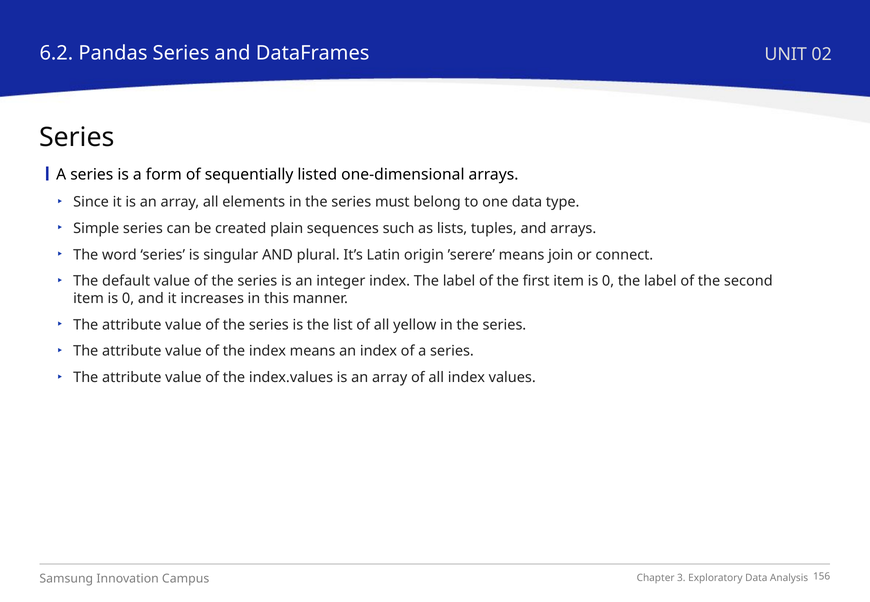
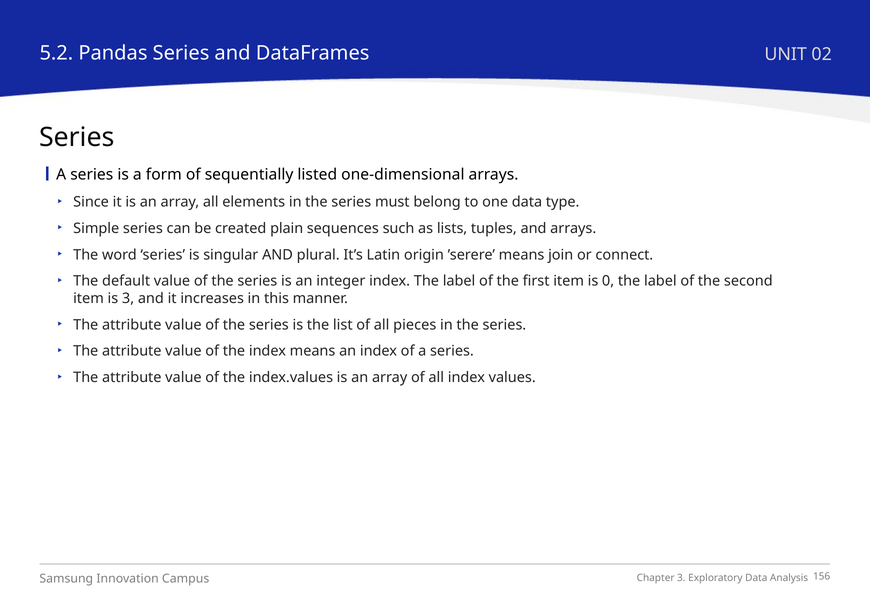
6.2: 6.2 -> 5.2
0 at (128, 299): 0 -> 3
yellow: yellow -> pieces
